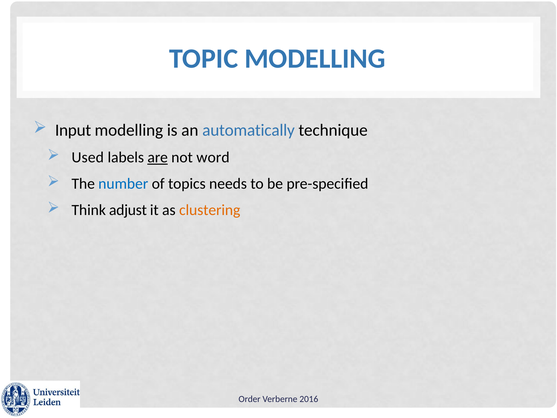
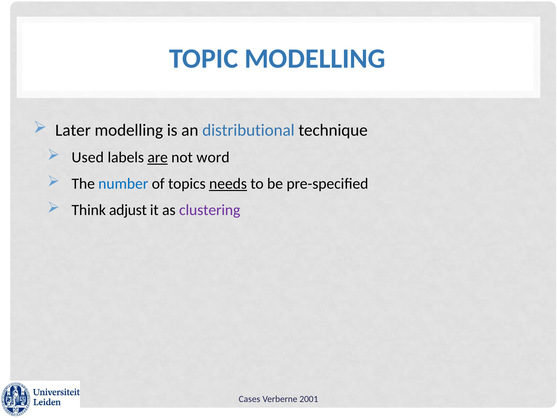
Input: Input -> Later
automatically: automatically -> distributional
needs underline: none -> present
clustering colour: orange -> purple
Order: Order -> Cases
2016: 2016 -> 2001
